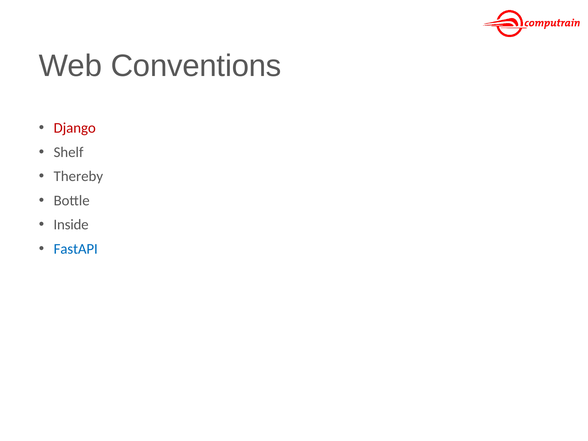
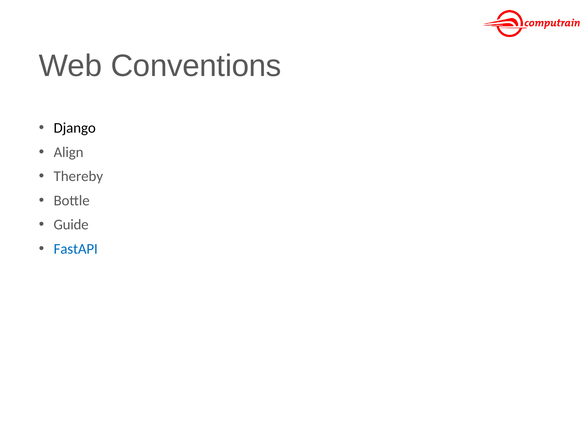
Django colour: red -> black
Shelf: Shelf -> Align
Inside: Inside -> Guide
